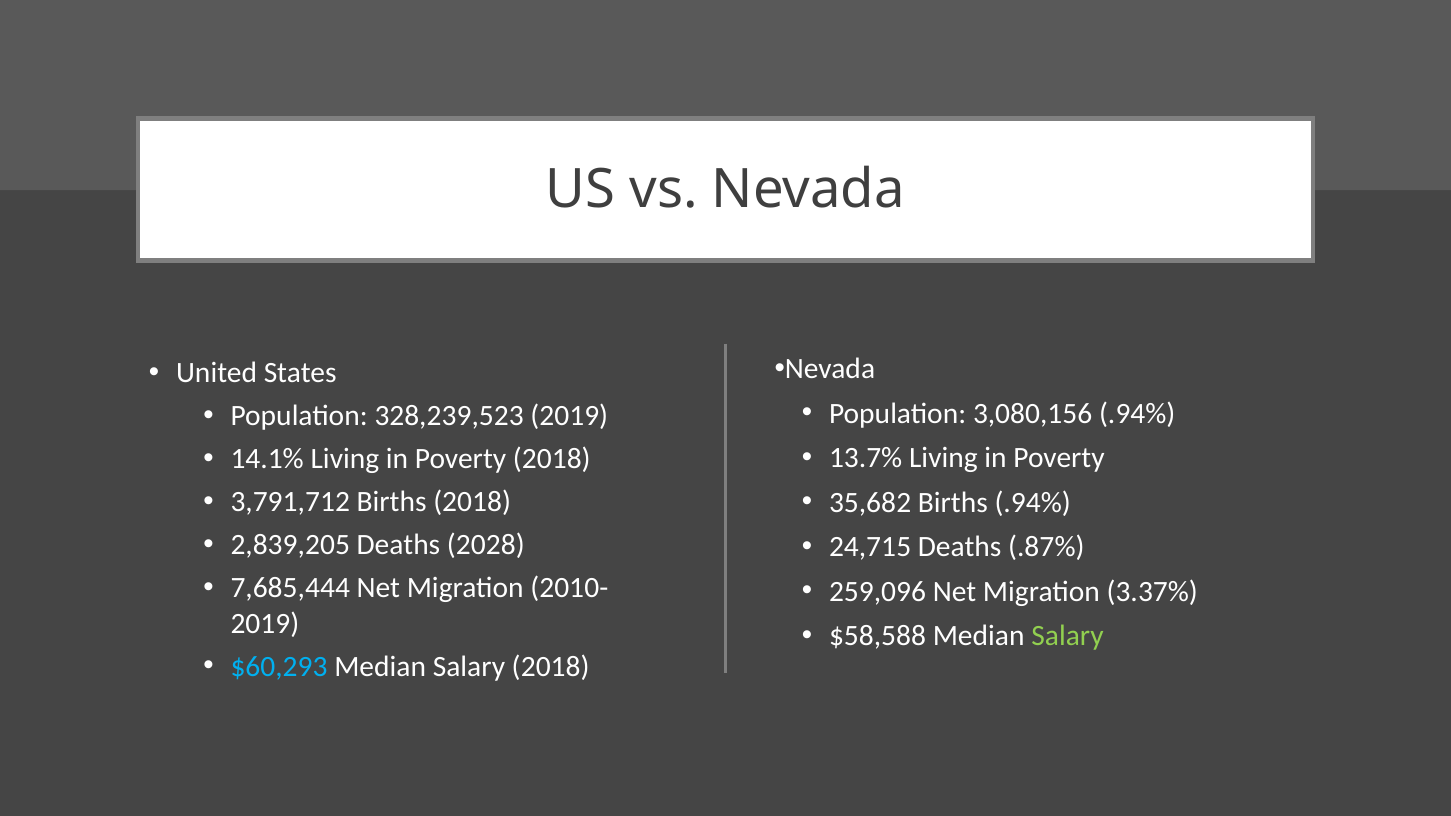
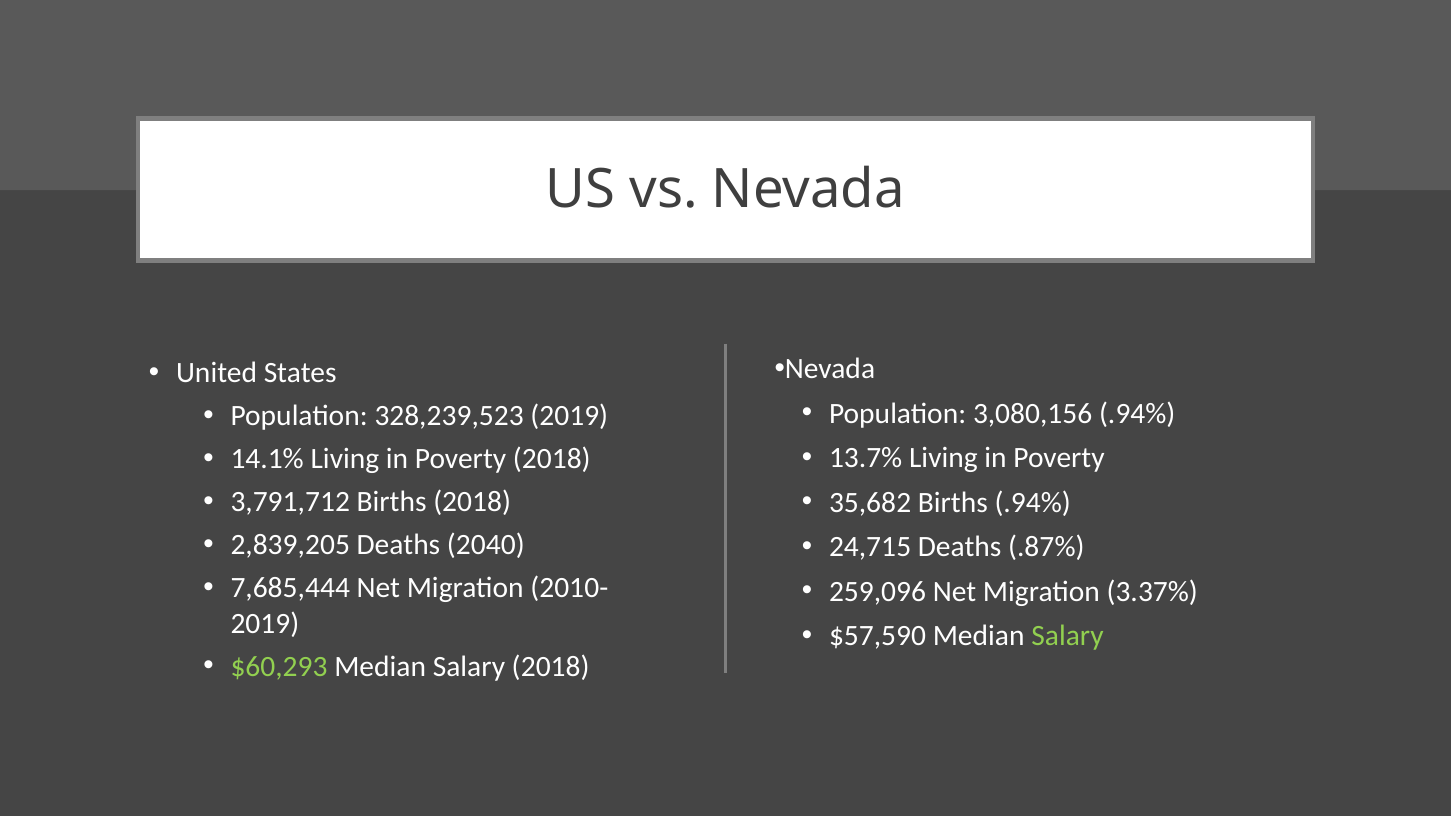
2028: 2028 -> 2040
$58,588: $58,588 -> $57,590
$60,293 colour: light blue -> light green
